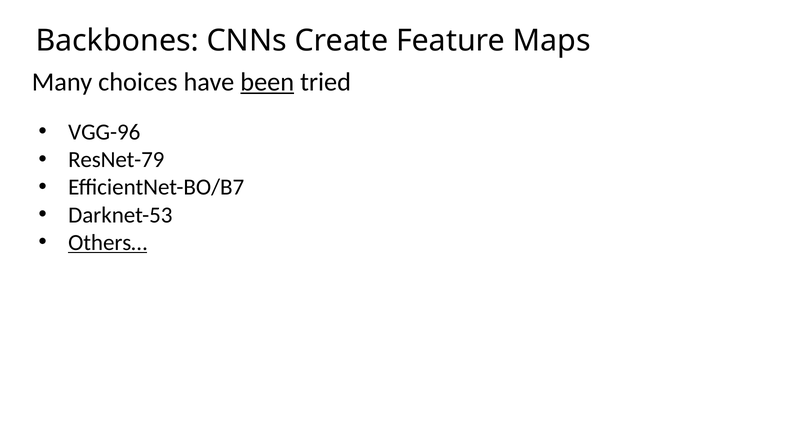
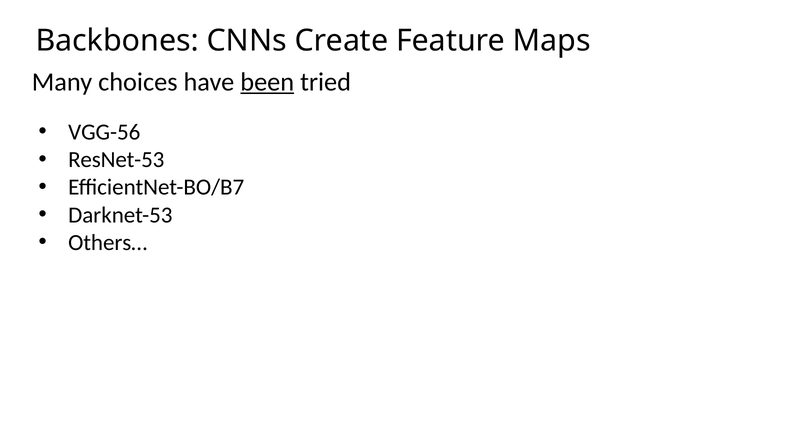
VGG-96: VGG-96 -> VGG-56
ResNet-79: ResNet-79 -> ResNet-53
Others… underline: present -> none
